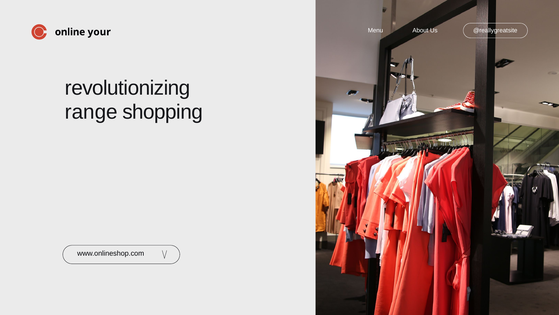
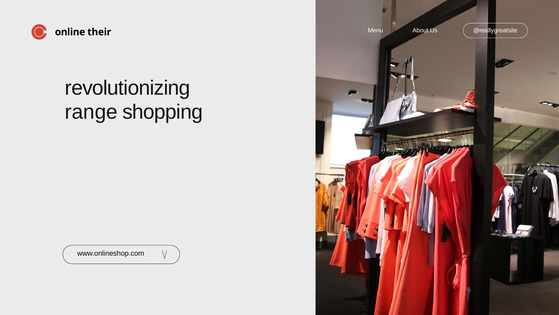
your: your -> their
